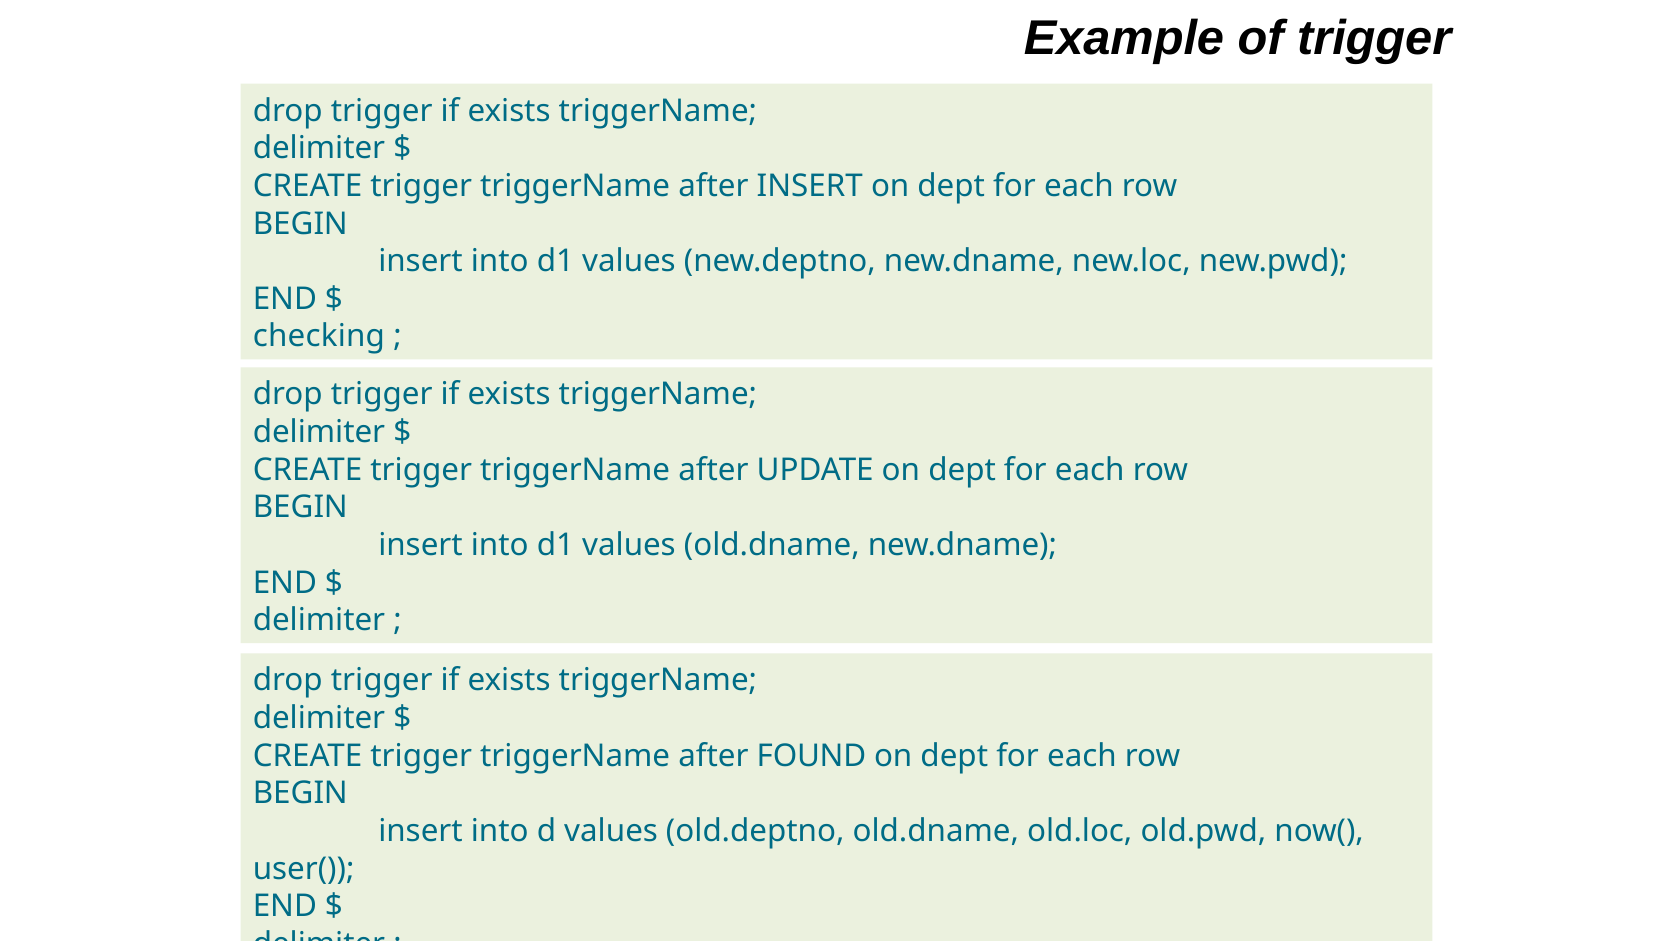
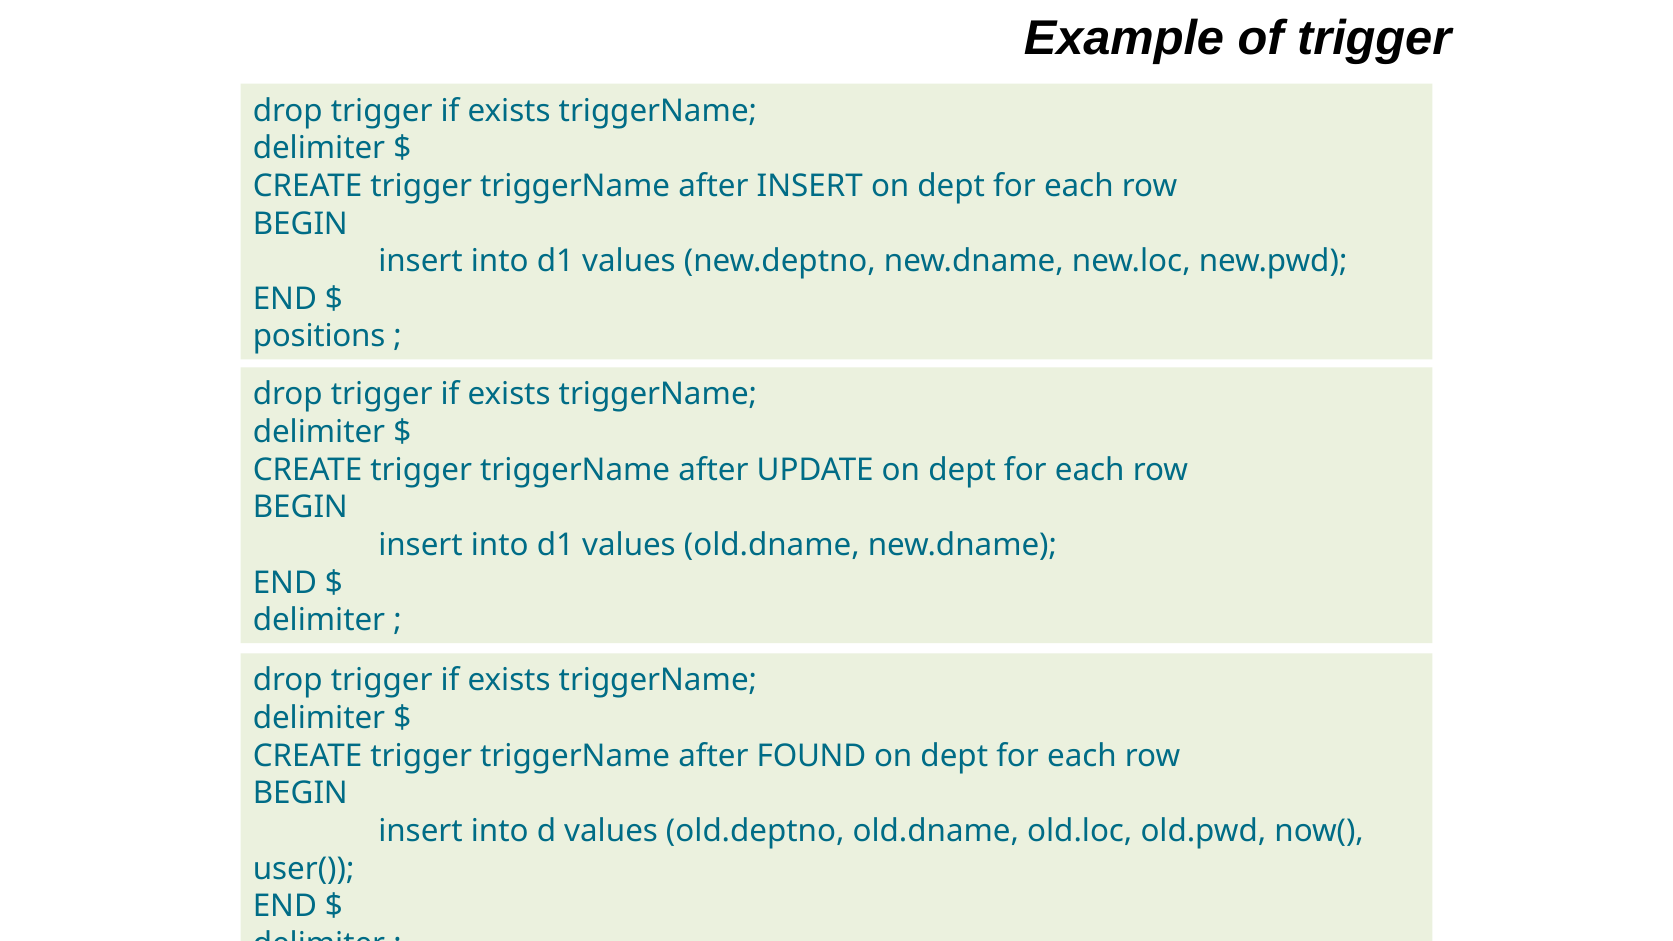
checking: checking -> positions
